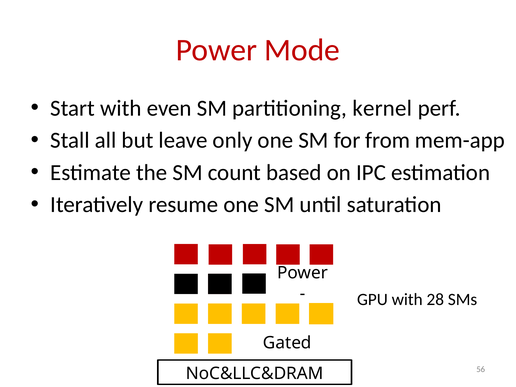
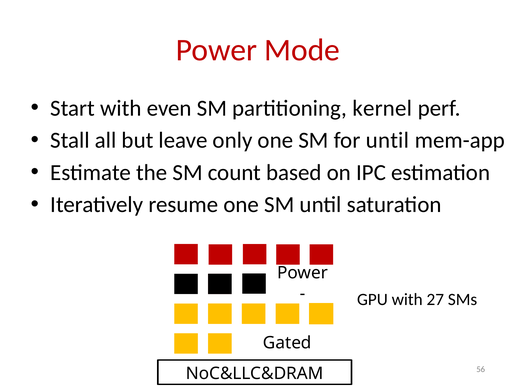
for from: from -> until
28: 28 -> 27
